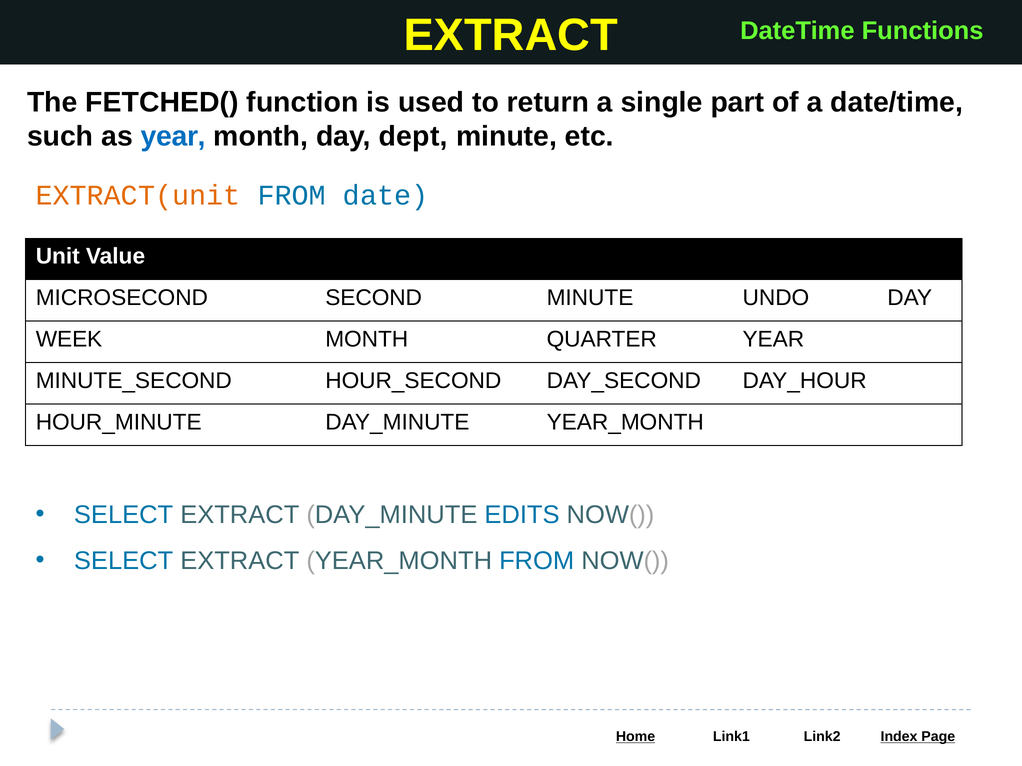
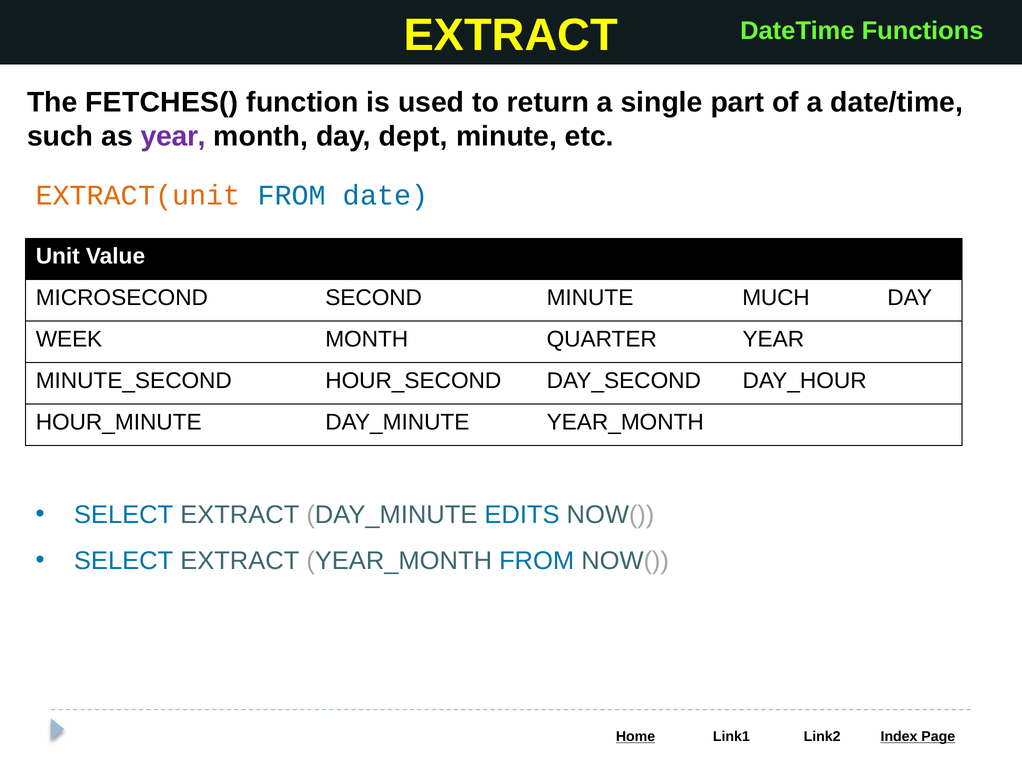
FETCHED(: FETCHED( -> FETCHES(
year at (173, 137) colour: blue -> purple
UNDO: UNDO -> MUCH
